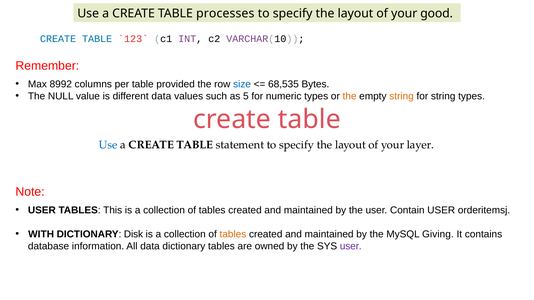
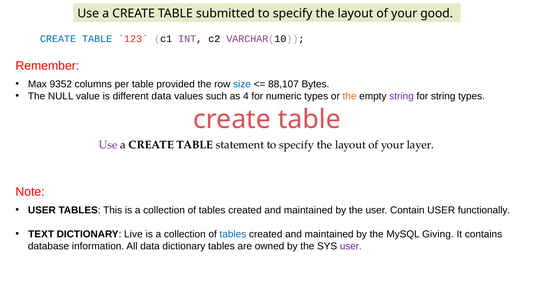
processes: processes -> submitted
8992: 8992 -> 9352
68,535: 68,535 -> 88,107
5: 5 -> 4
string at (402, 96) colour: orange -> purple
Use at (108, 145) colour: blue -> purple
orderitemsj: orderitemsj -> functionally
WITH: WITH -> TEXT
Disk: Disk -> Live
tables at (233, 234) colour: orange -> blue
